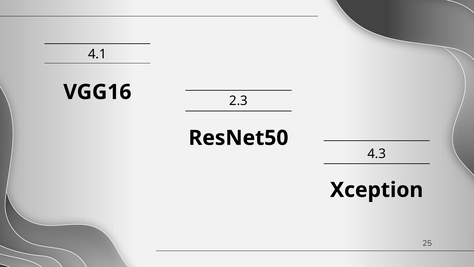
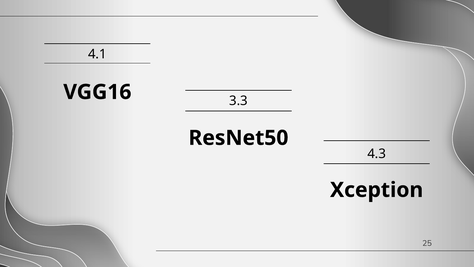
2.3: 2.3 -> 3.3
